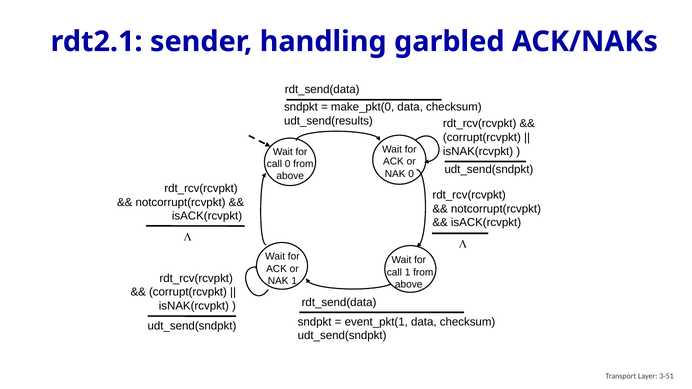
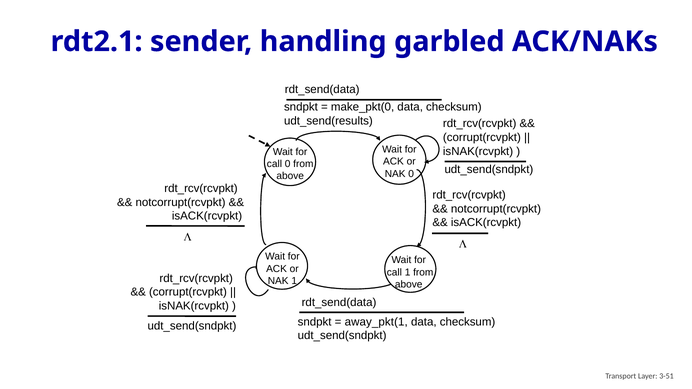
event_pkt(1: event_pkt(1 -> away_pkt(1
